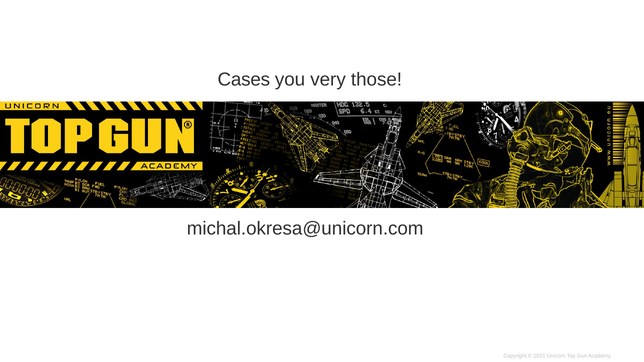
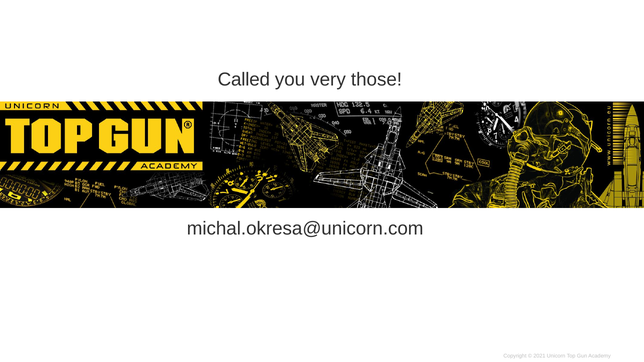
Cases: Cases -> Called
